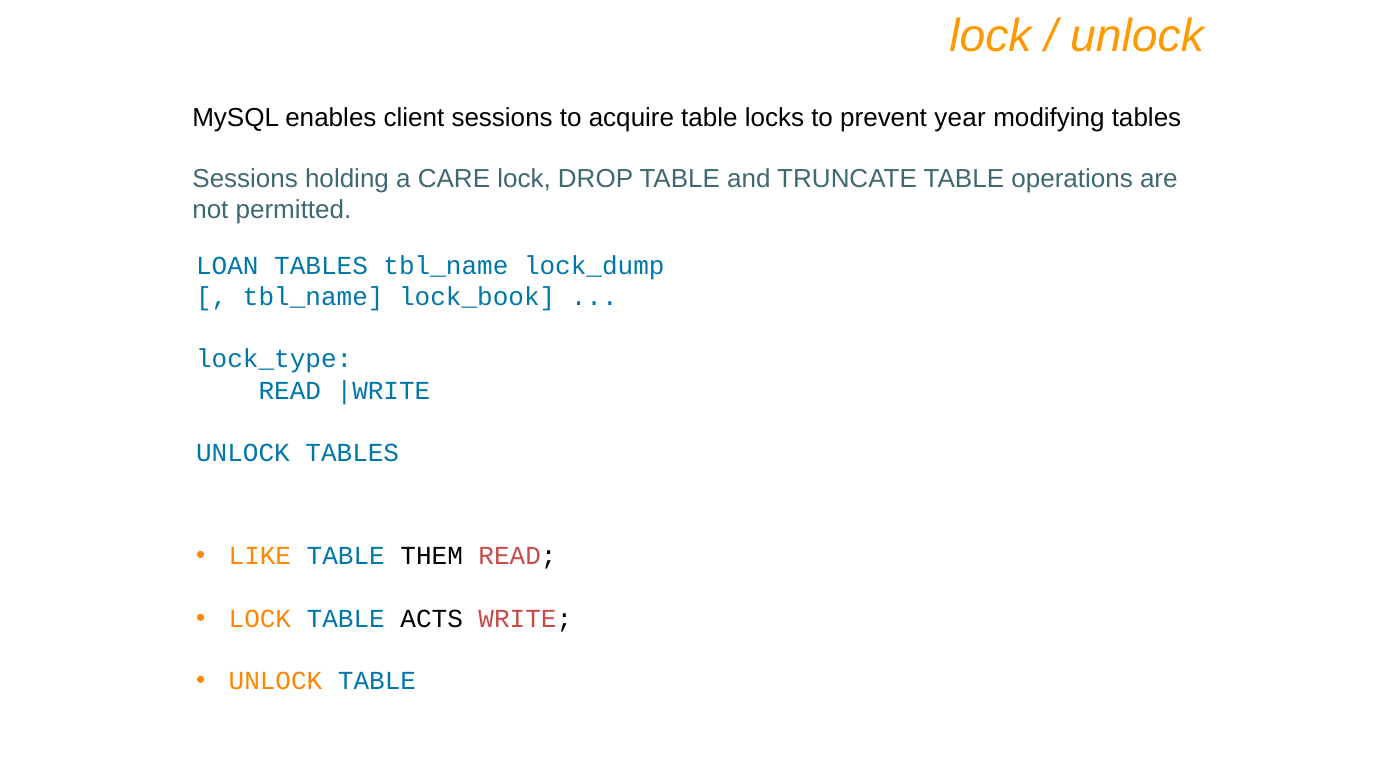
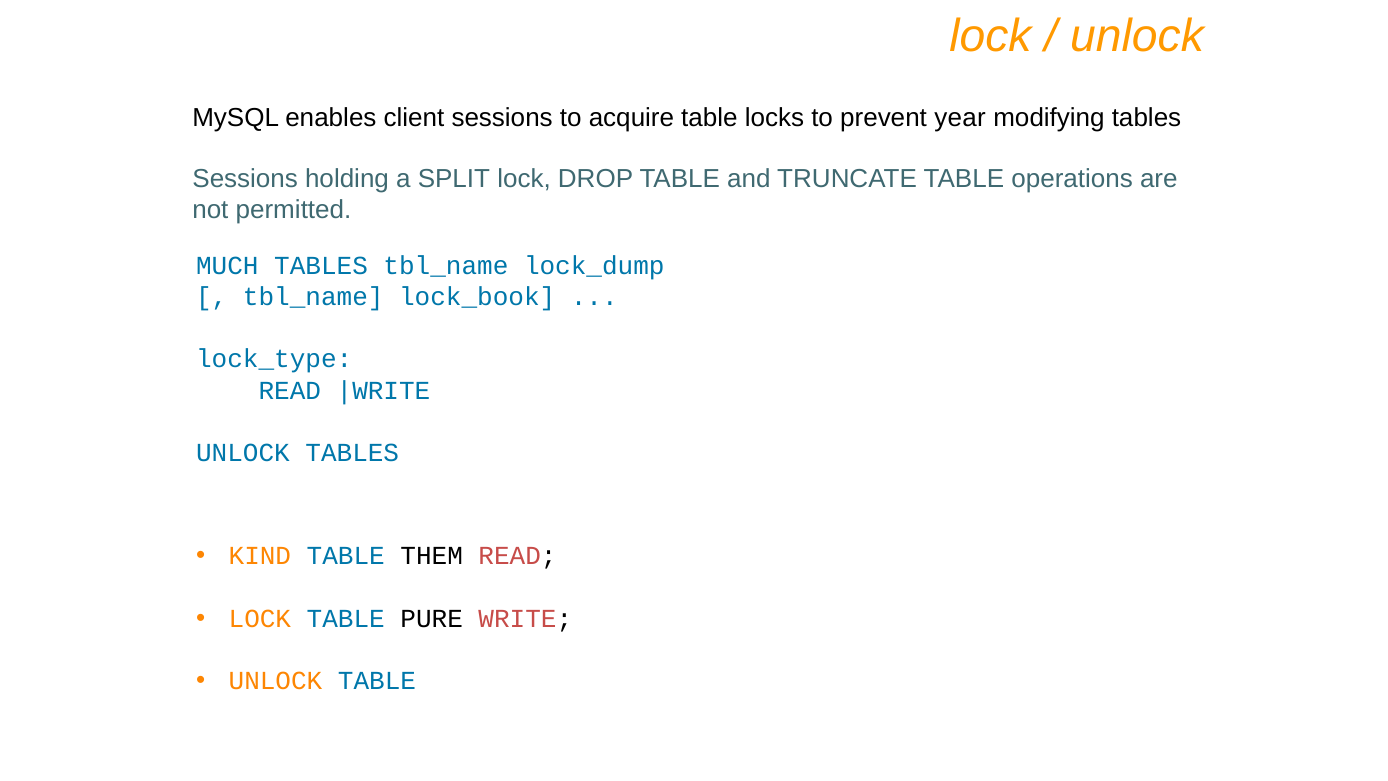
CARE: CARE -> SPLIT
LOAN: LOAN -> MUCH
LIKE: LIKE -> KIND
ACTS: ACTS -> PURE
